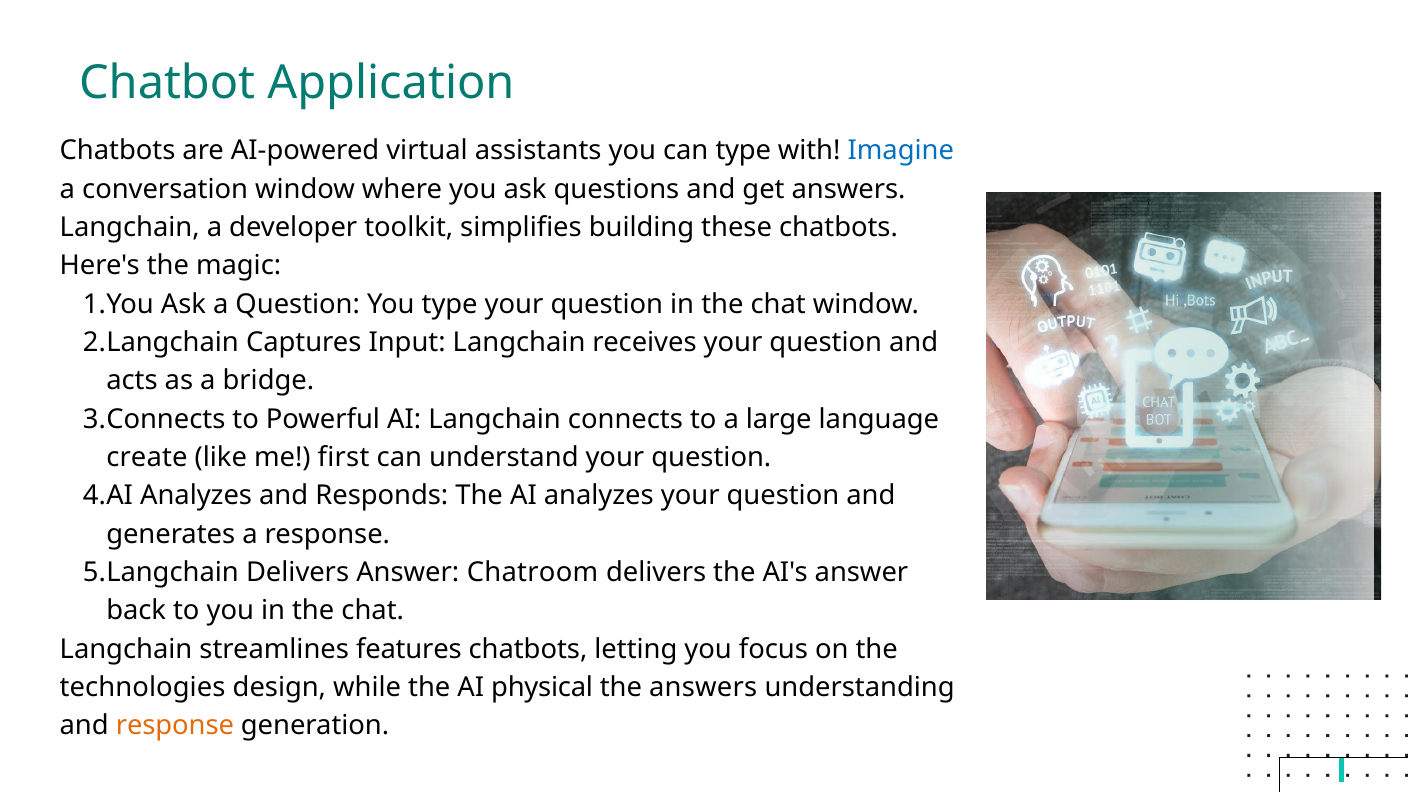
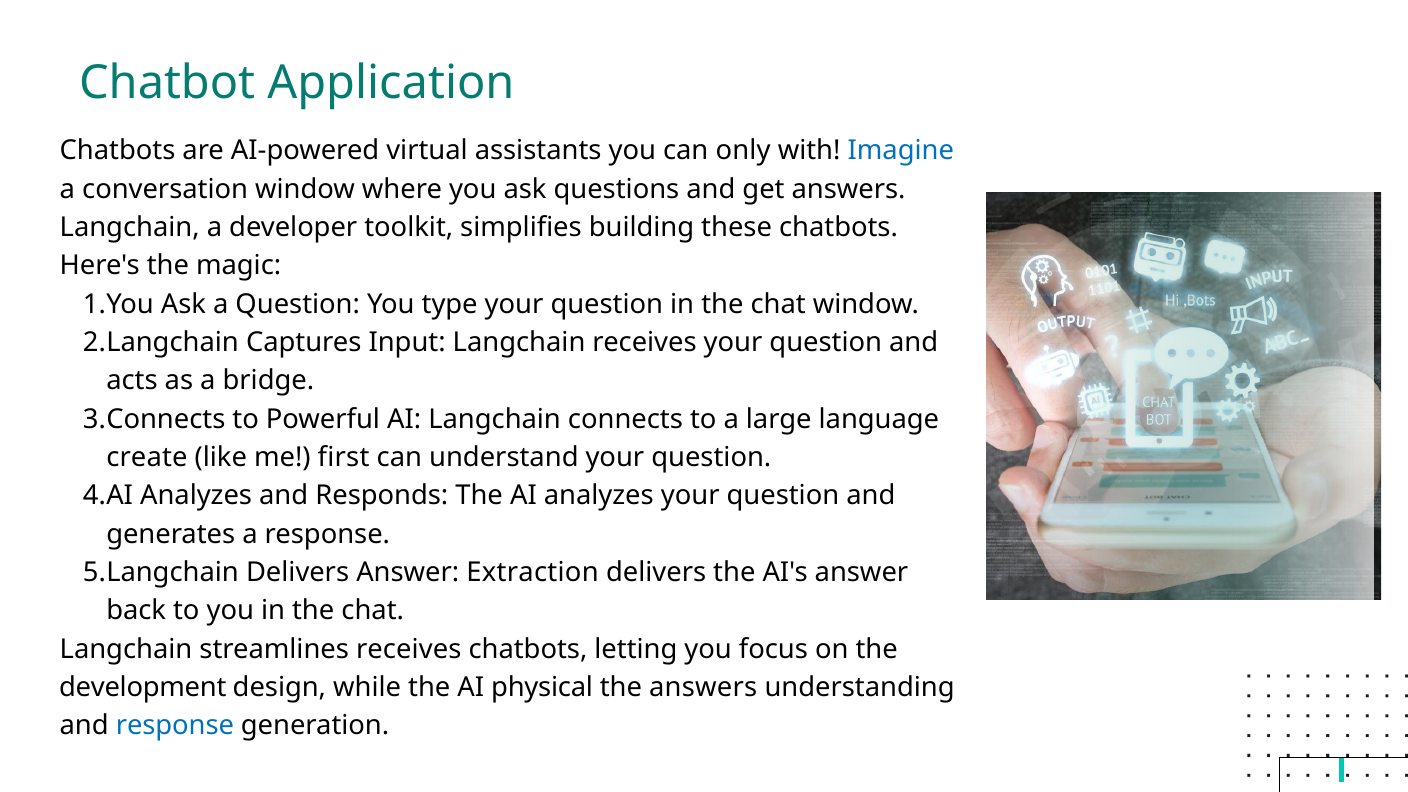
can type: type -> only
Chatroom: Chatroom -> Extraction
streamlines features: features -> receives
technologies: technologies -> development
response at (175, 726) colour: orange -> blue
